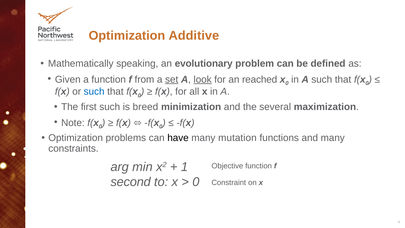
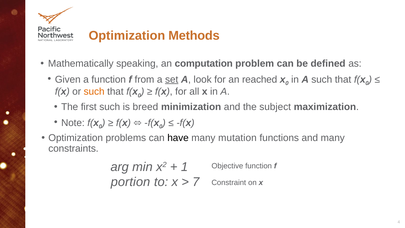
Additive: Additive -> Methods
evolutionary: evolutionary -> computation
look underline: present -> none
such at (94, 92) colour: blue -> orange
several: several -> subject
second: second -> portion
0 at (196, 182): 0 -> 7
